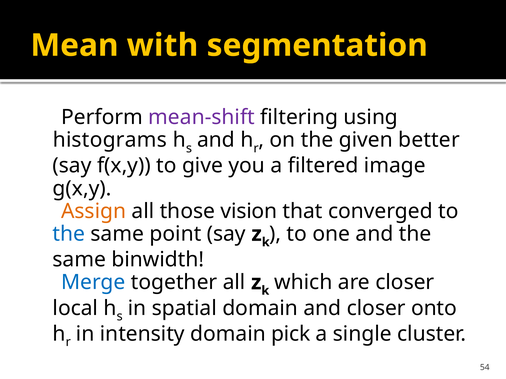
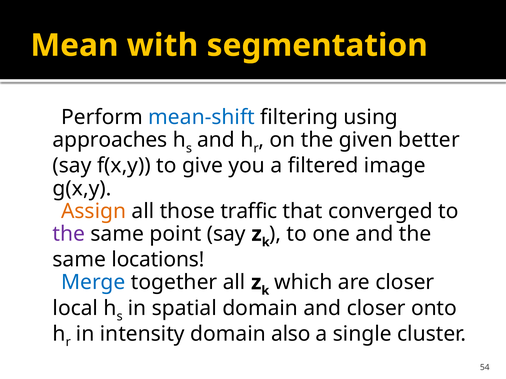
mean-shift colour: purple -> blue
histograms: histograms -> approaches
vision: vision -> traffic
the at (69, 234) colour: blue -> purple
binwidth: binwidth -> locations
pick: pick -> also
